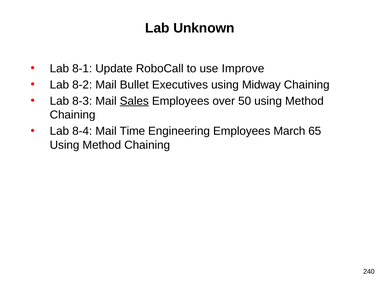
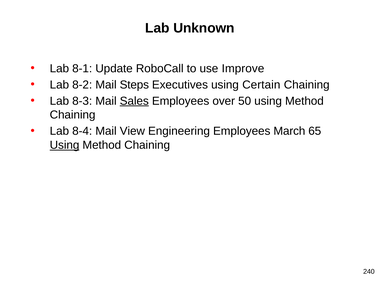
Bullet: Bullet -> Steps
Midway: Midway -> Certain
Time: Time -> View
Using at (65, 145) underline: none -> present
